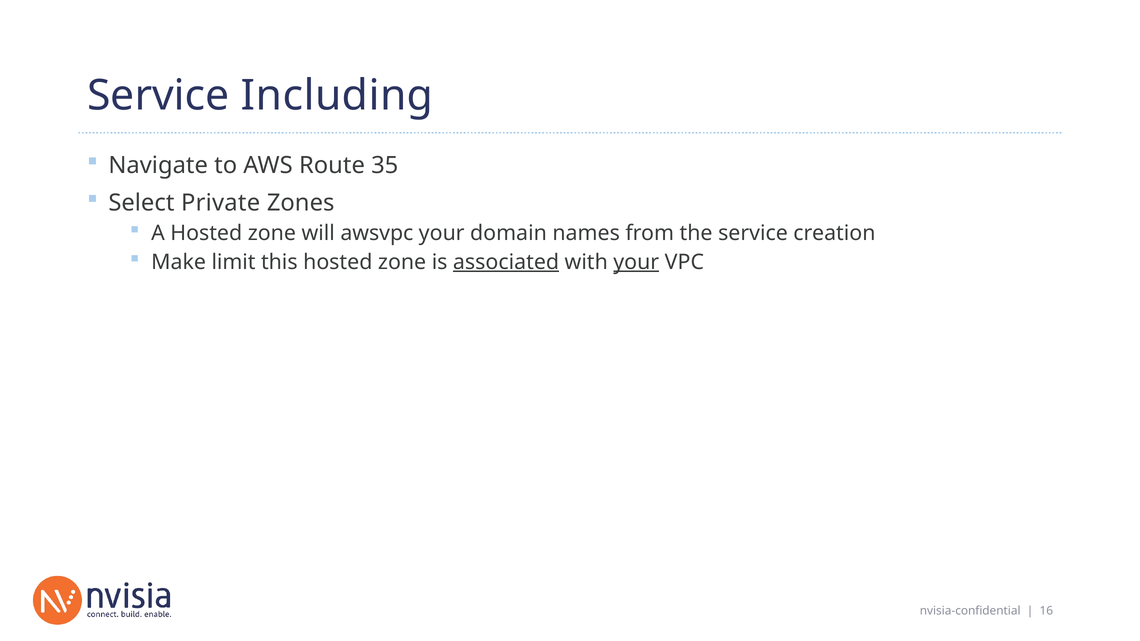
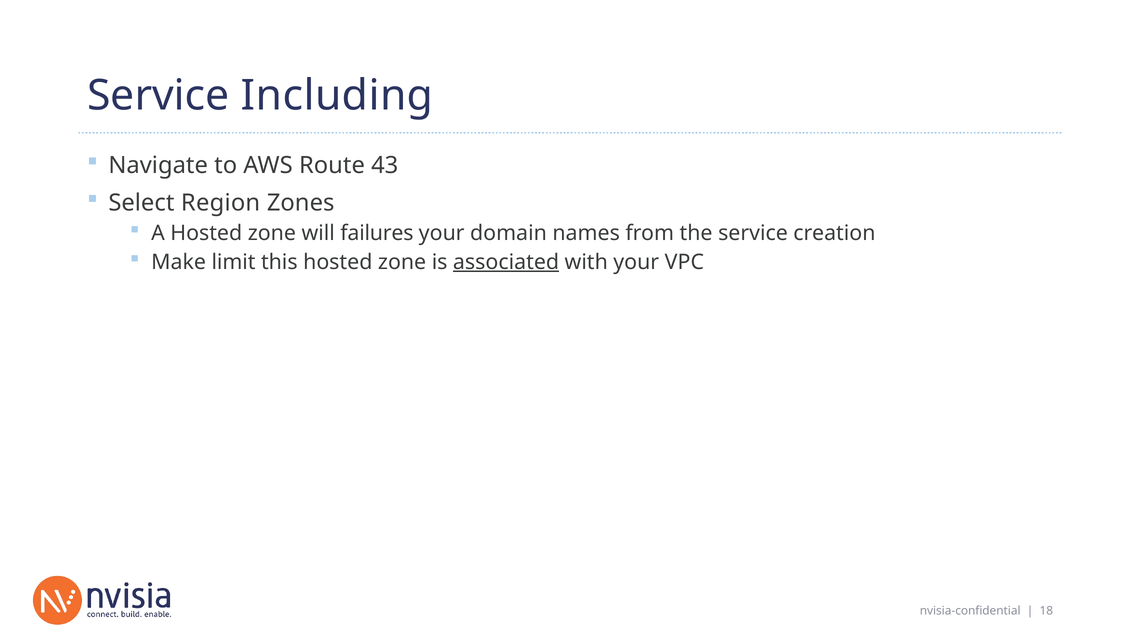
35: 35 -> 43
Private: Private -> Region
awsvpc: awsvpc -> failures
your at (636, 262) underline: present -> none
16: 16 -> 18
